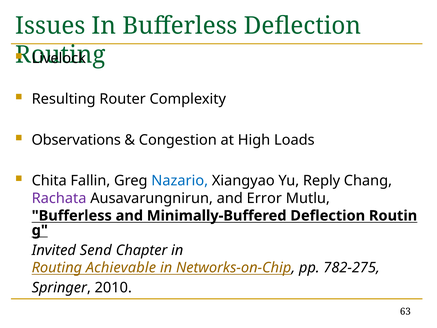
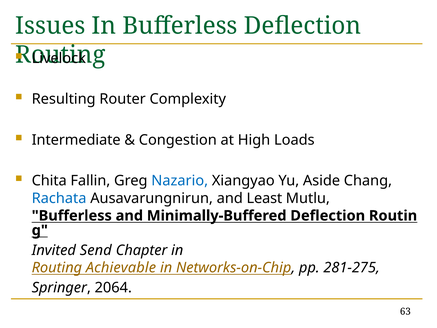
Observations: Observations -> Intermediate
Reply: Reply -> Aside
Rachata colour: purple -> blue
Error: Error -> Least
782-275: 782-275 -> 281-275
2010: 2010 -> 2064
